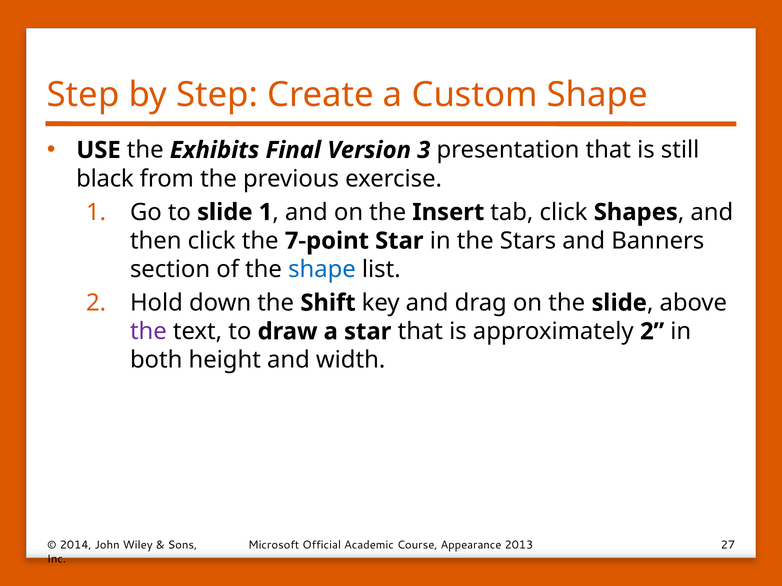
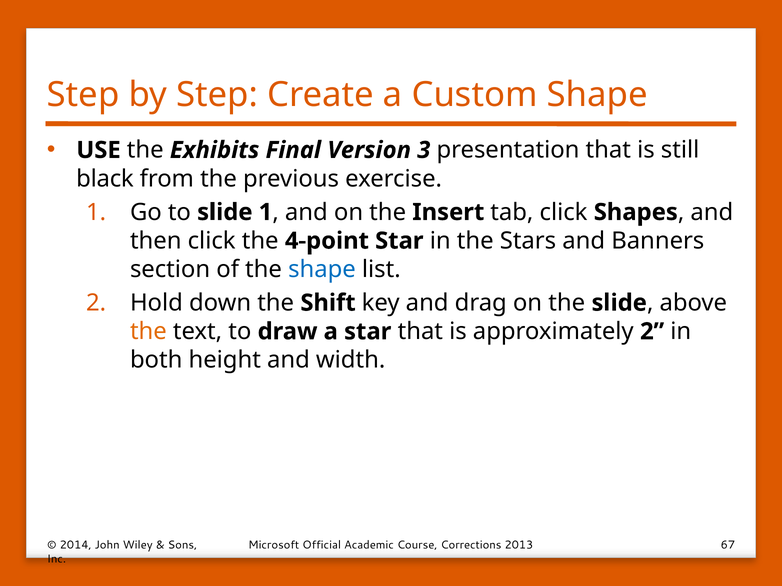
7-point: 7-point -> 4-point
the at (148, 332) colour: purple -> orange
Appearance: Appearance -> Corrections
27: 27 -> 67
